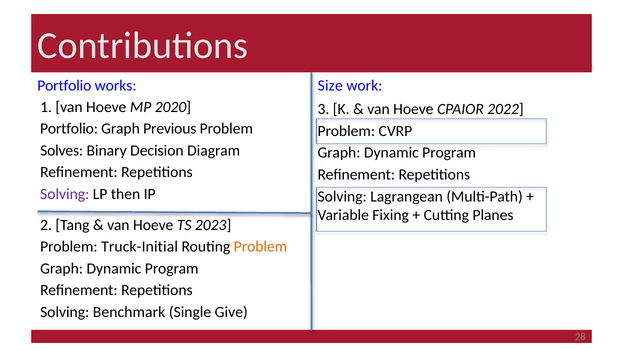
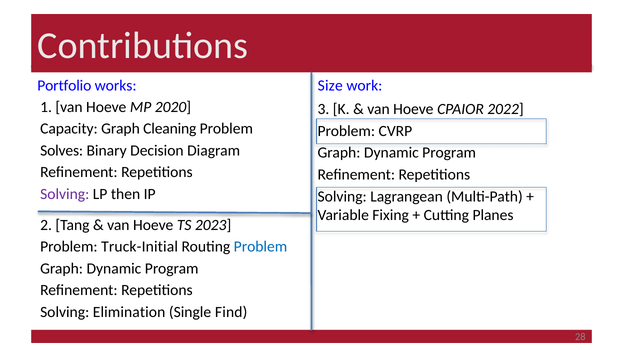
Portfolio at (69, 129): Portfolio -> Capacity
Previous: Previous -> Cleaning
Problem at (260, 247) colour: orange -> blue
Benchmark: Benchmark -> Elimination
Give: Give -> Find
